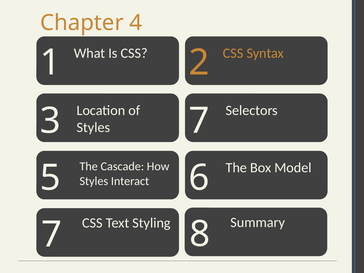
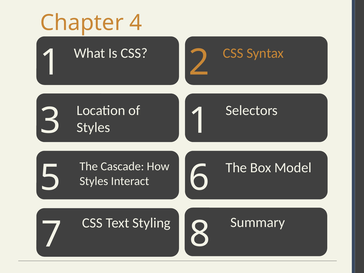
3 7: 7 -> 1
